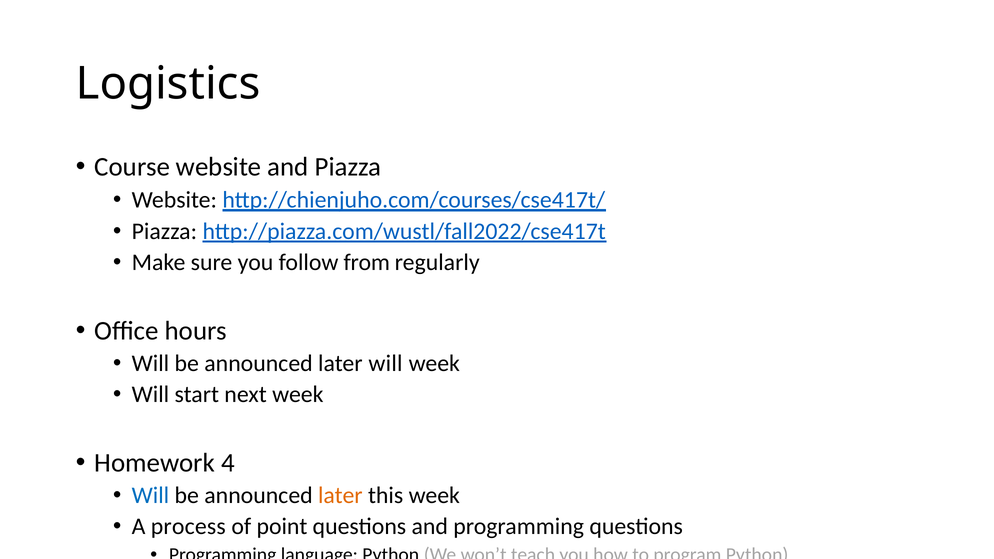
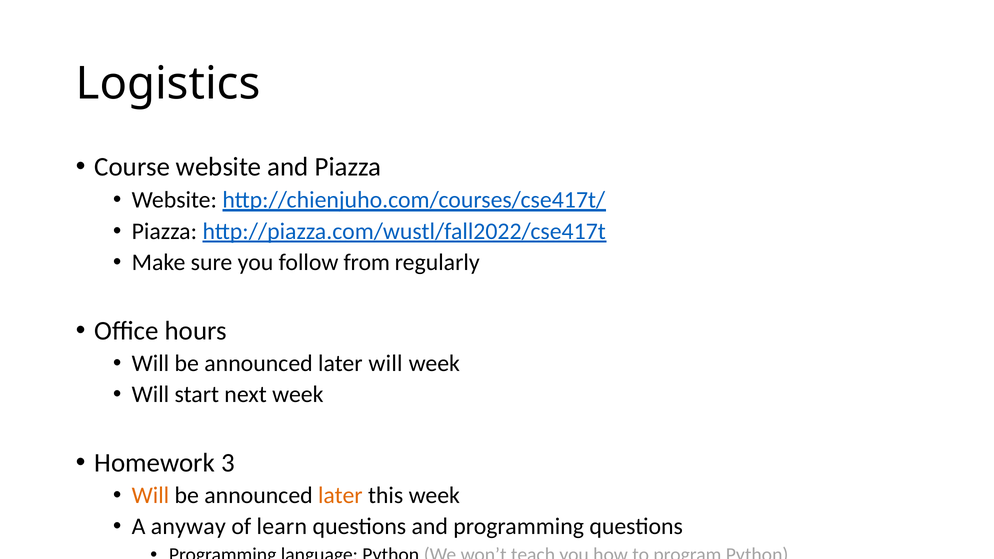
4: 4 -> 3
Will at (150, 496) colour: blue -> orange
process: process -> anyway
point: point -> learn
